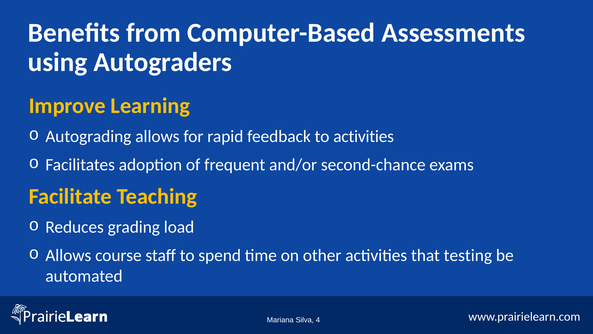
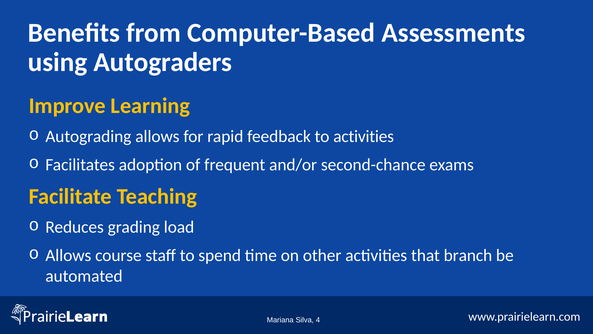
testing: testing -> branch
